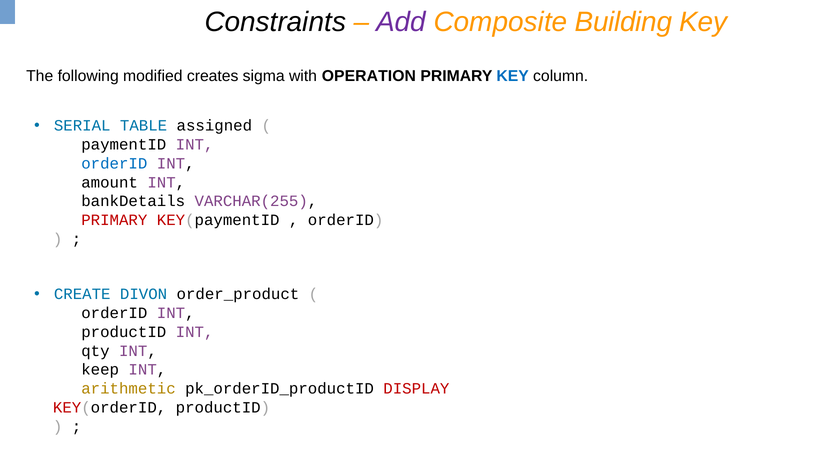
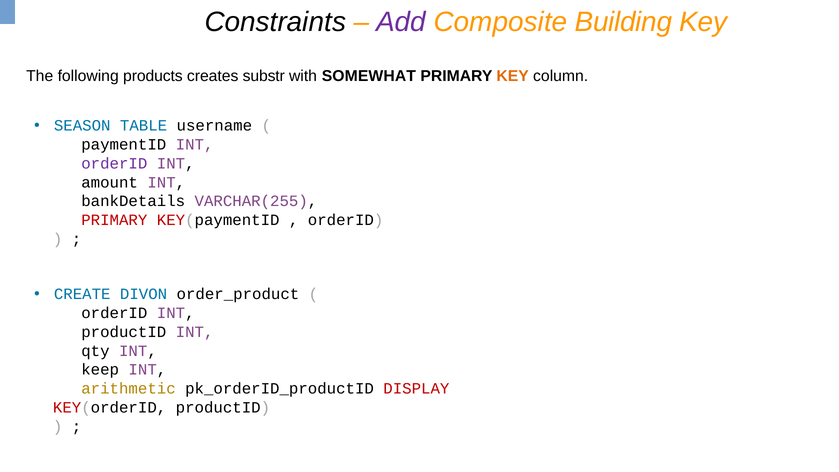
modified: modified -> products
sigma: sigma -> substr
OPERATION: OPERATION -> SOMEWHAT
KEY at (513, 76) colour: blue -> orange
SERIAL: SERIAL -> SEASON
assigned: assigned -> username
orderID at (114, 163) colour: blue -> purple
